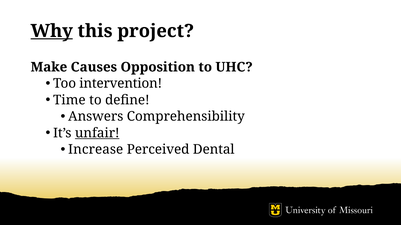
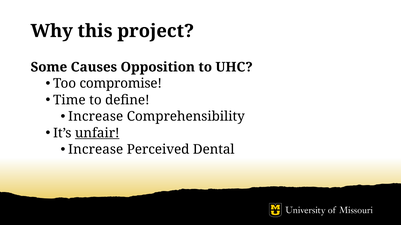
Why underline: present -> none
Make: Make -> Some
intervention: intervention -> compromise
Answers at (96, 117): Answers -> Increase
